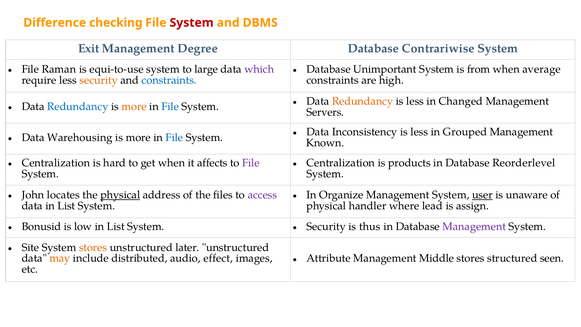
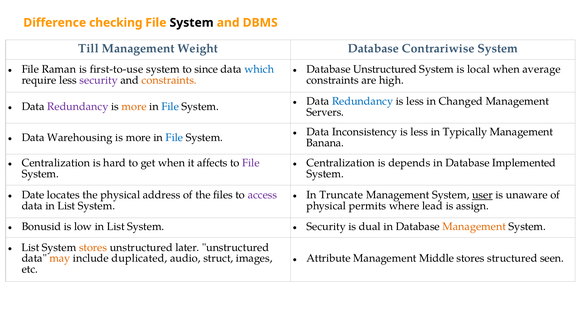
System at (192, 23) colour: red -> black
Exit: Exit -> Till
Degree: Degree -> Weight
equi-to-use: equi-to-use -> first-to-use
large: large -> since
which colour: purple -> blue
Database Unimportant: Unimportant -> Unstructured
from: from -> local
security at (99, 80) colour: orange -> purple
constraints at (169, 80) colour: blue -> orange
Redundancy at (363, 101) colour: orange -> blue
Redundancy at (78, 107) colour: blue -> purple
Grouped: Grouped -> Typically
Known: Known -> Banana
products: products -> depends
Reorderlevel: Reorderlevel -> Implemented
John: John -> Date
physical at (120, 195) underline: present -> none
Organize: Organize -> Truncate
handler: handler -> permits
thus: thus -> dual
Management at (474, 226) colour: purple -> orange
Site at (30, 247): Site -> List
distributed: distributed -> duplicated
effect: effect -> struct
